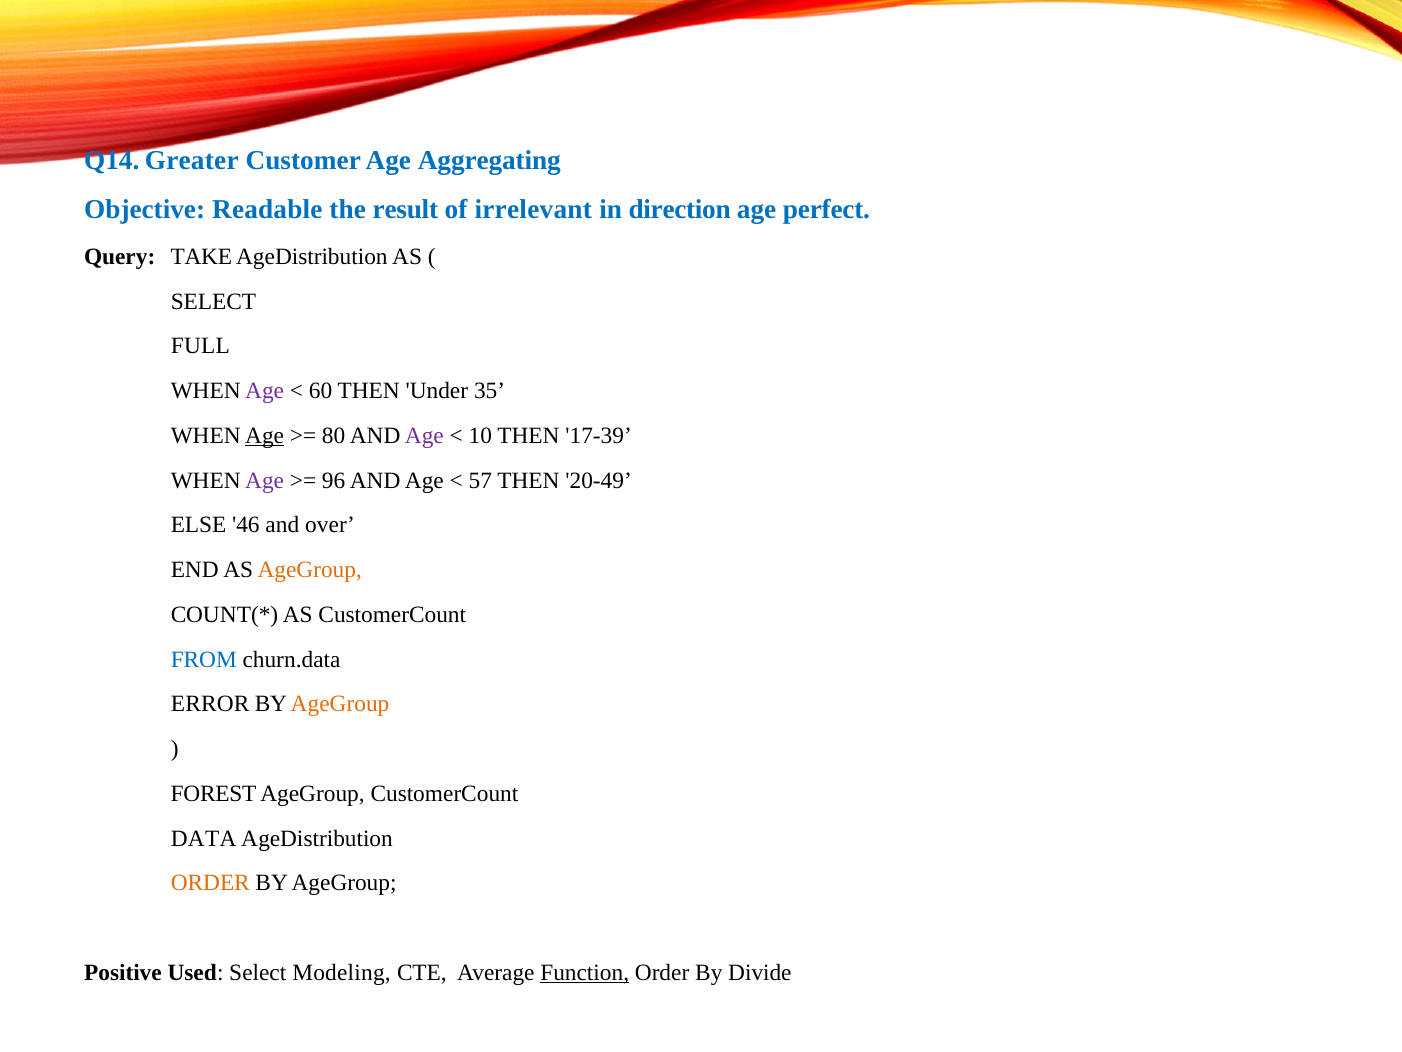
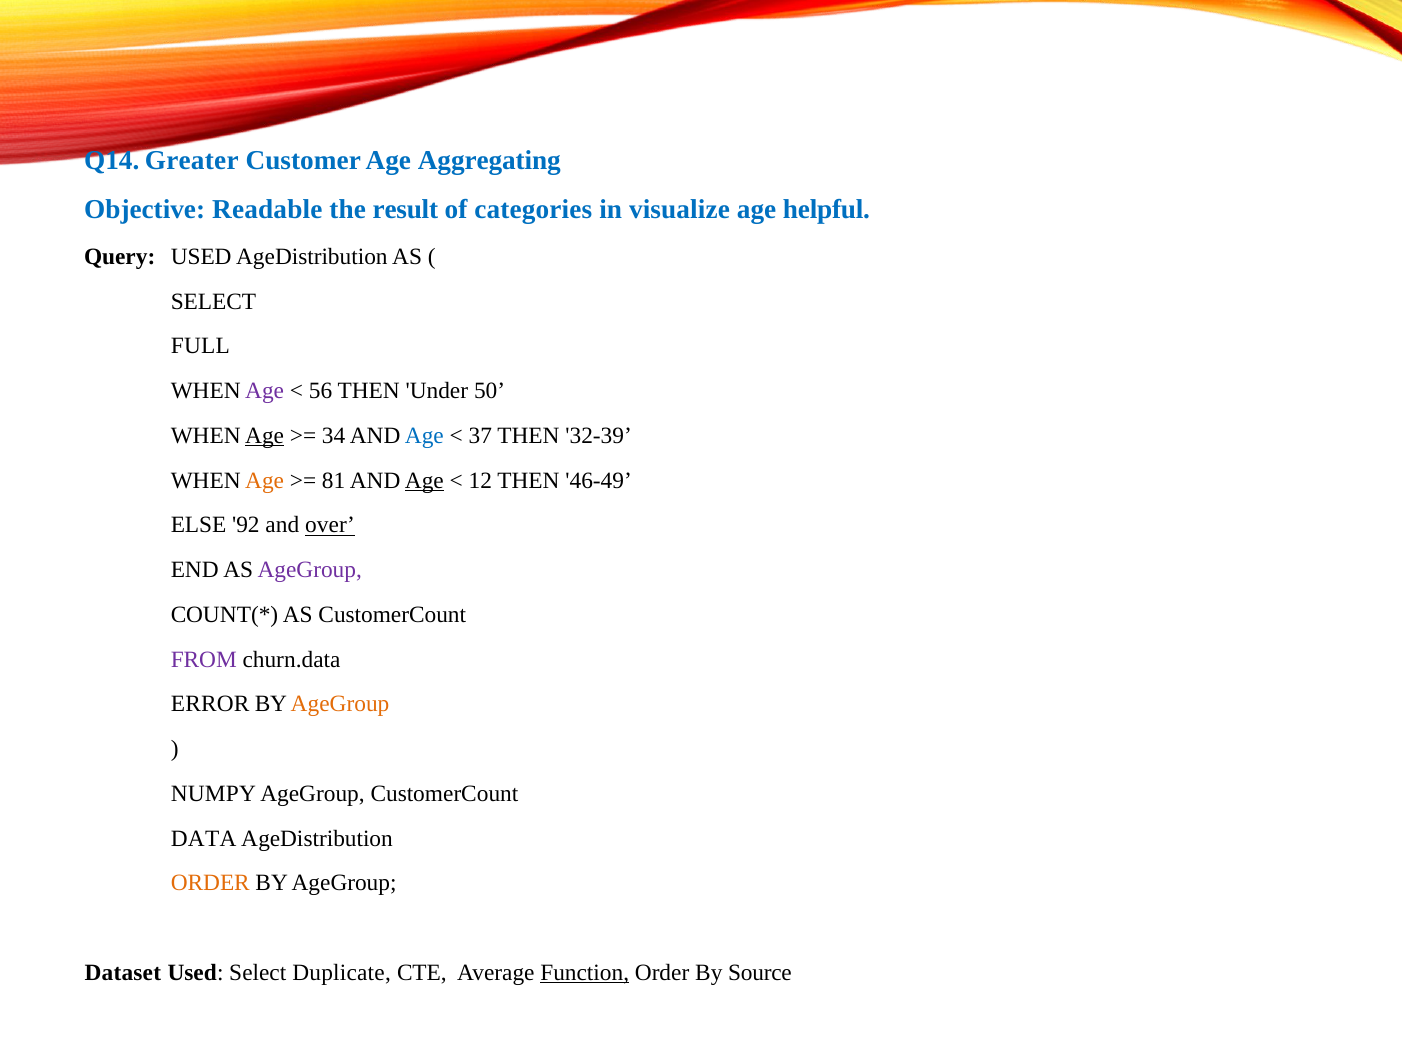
irrelevant: irrelevant -> categories
direction: direction -> visualize
perfect: perfect -> helpful
Query TAKE: TAKE -> USED
60: 60 -> 56
35: 35 -> 50
80: 80 -> 34
Age at (424, 436) colour: purple -> blue
10: 10 -> 37
17-39: 17-39 -> 32-39
Age at (265, 480) colour: purple -> orange
96: 96 -> 81
Age at (424, 480) underline: none -> present
57: 57 -> 12
20-49: 20-49 -> 46-49
46: 46 -> 92
over underline: none -> present
AgeGroup at (310, 570) colour: orange -> purple
FROM colour: blue -> purple
FOREST: FOREST -> NUMPY
Positive: Positive -> Dataset
Modeling: Modeling -> Duplicate
Divide: Divide -> Source
